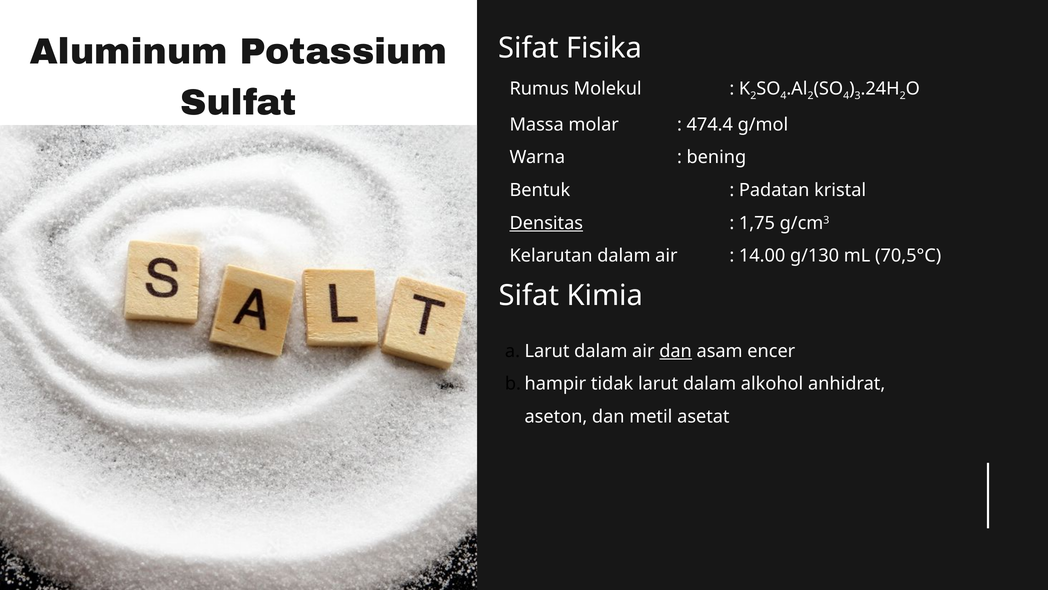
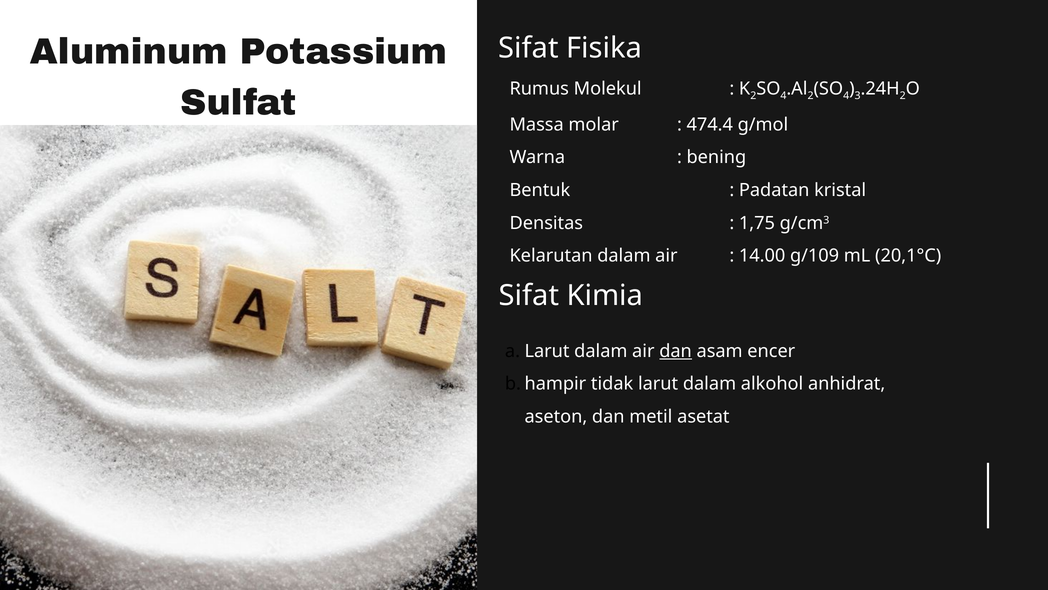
Densitas underline: present -> none
g/130: g/130 -> g/109
70,5°C: 70,5°C -> 20,1°C
